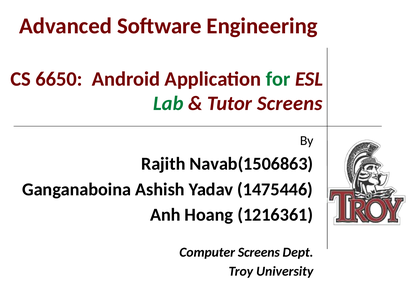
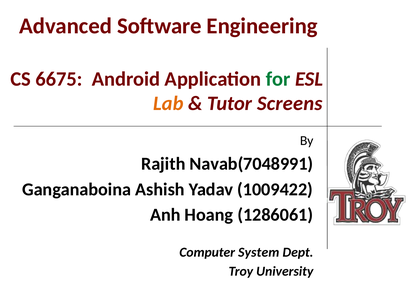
6650: 6650 -> 6675
Lab colour: green -> orange
Navab(1506863: Navab(1506863 -> Navab(7048991
1475446: 1475446 -> 1009422
1216361: 1216361 -> 1286061
Computer Screens: Screens -> System
